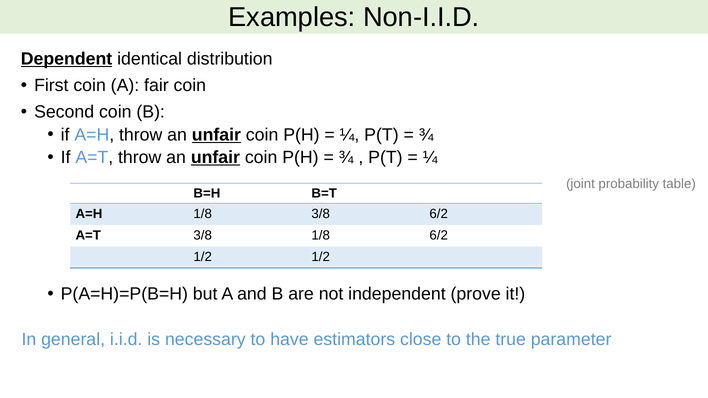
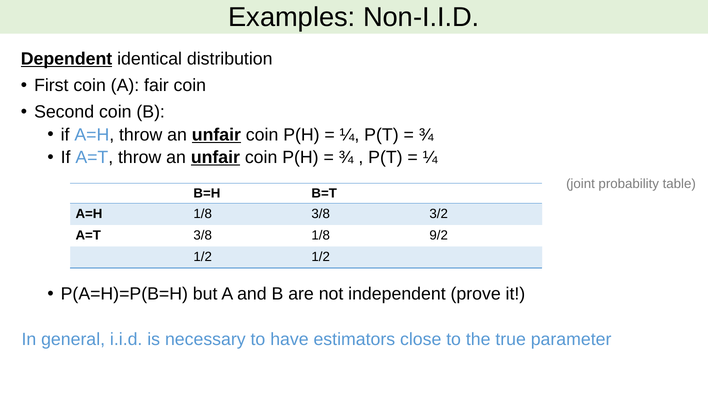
3/8 6/2: 6/2 -> 3/2
1/8 6/2: 6/2 -> 9/2
